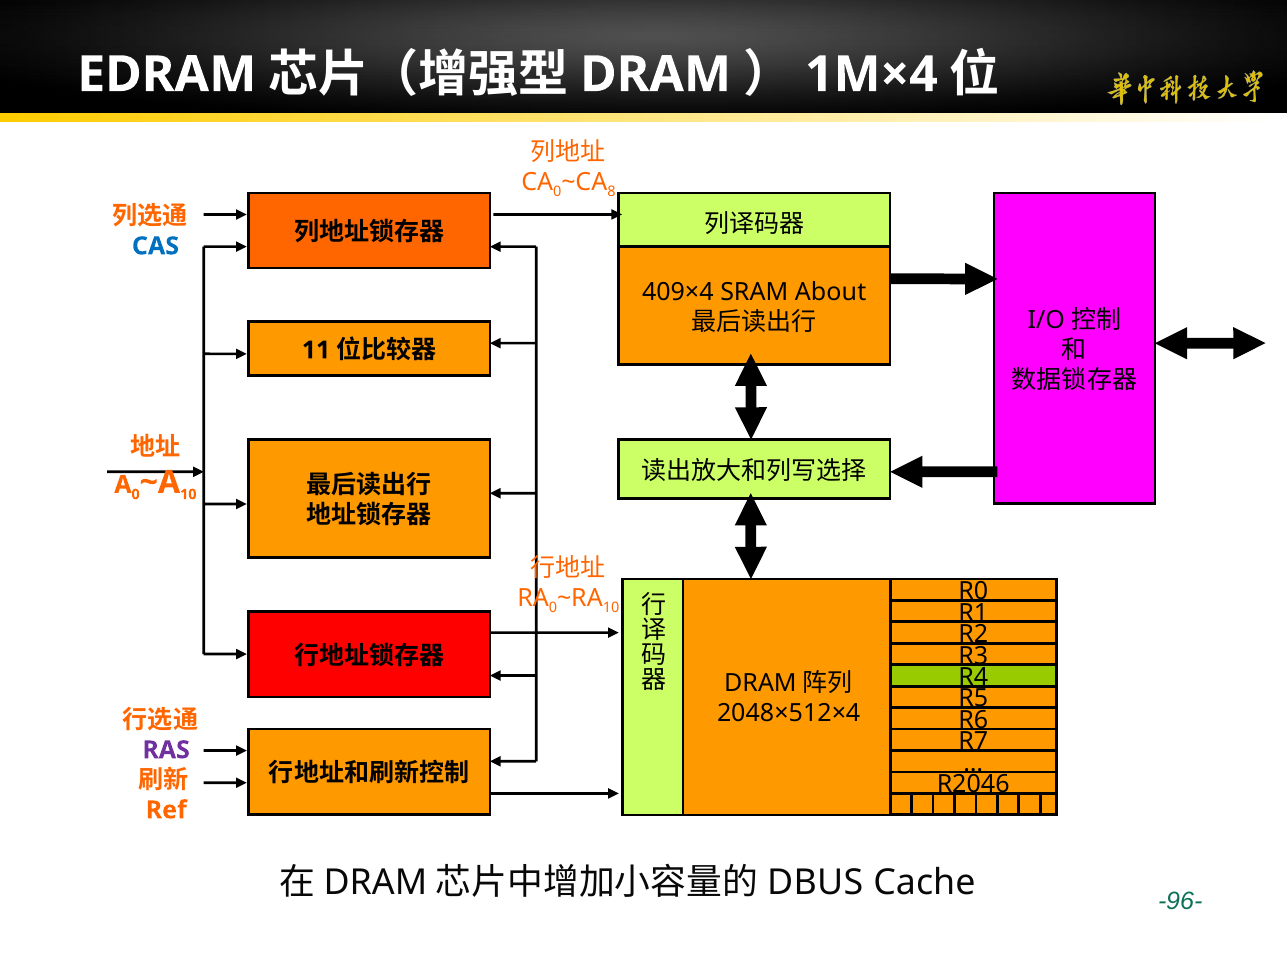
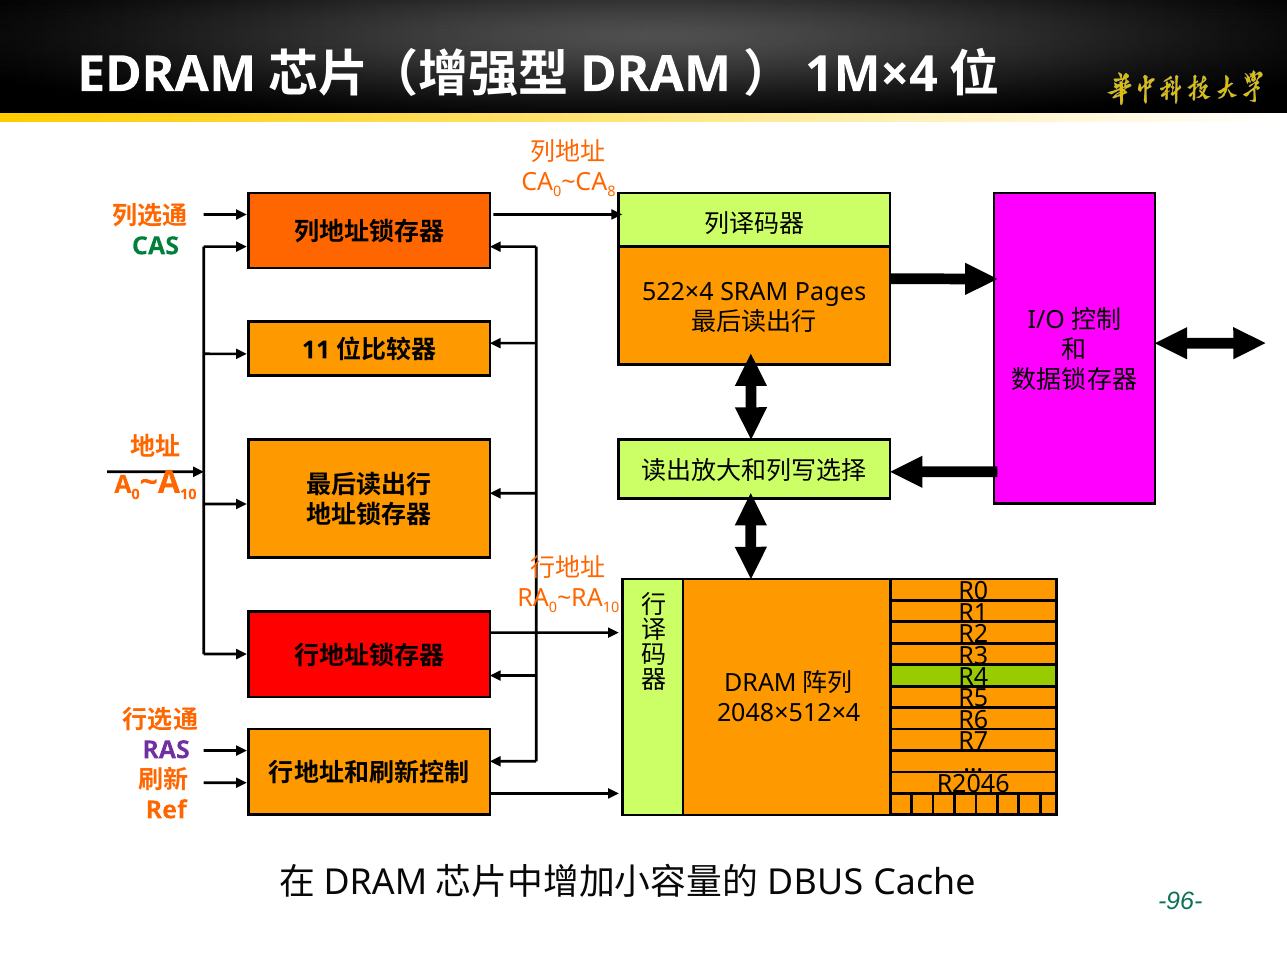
CAS colour: blue -> green
409×4: 409×4 -> 522×4
About: About -> Pages
